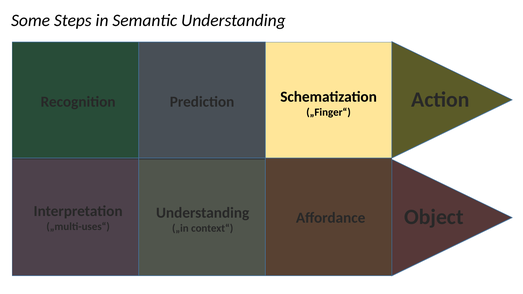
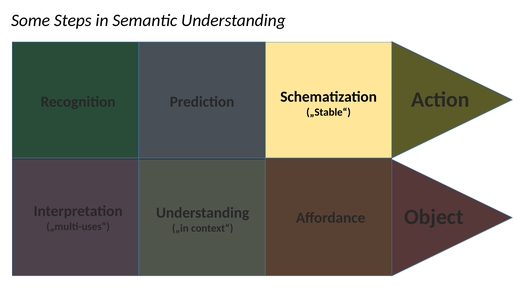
„Finger“: „Finger“ -> „Stable“
